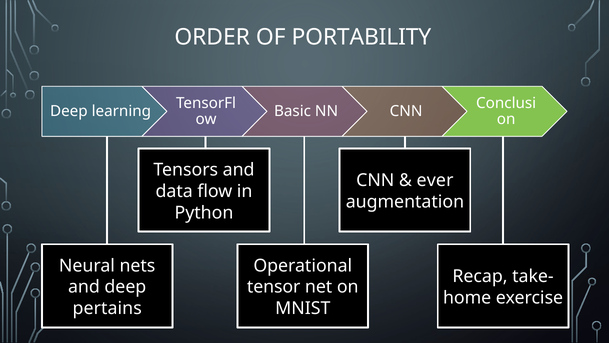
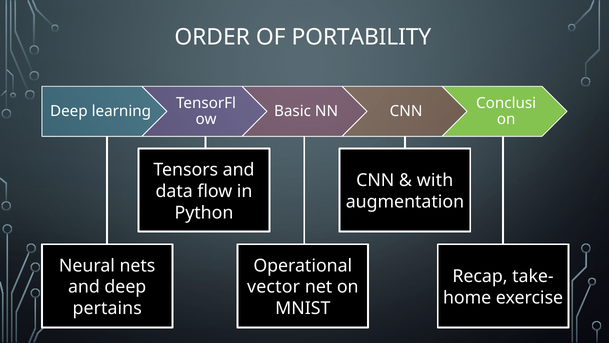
ever: ever -> with
tensor: tensor -> vector
